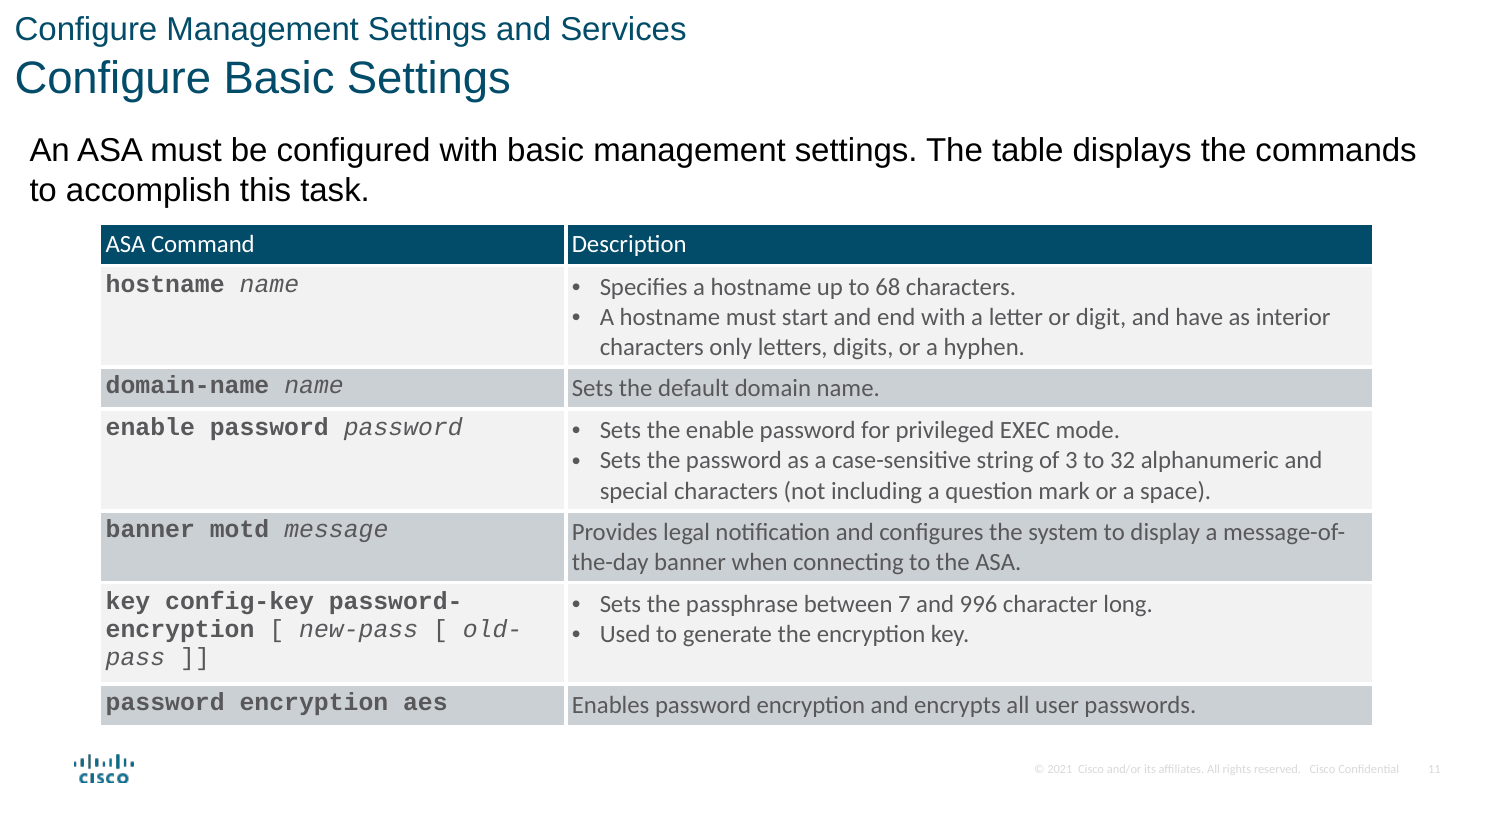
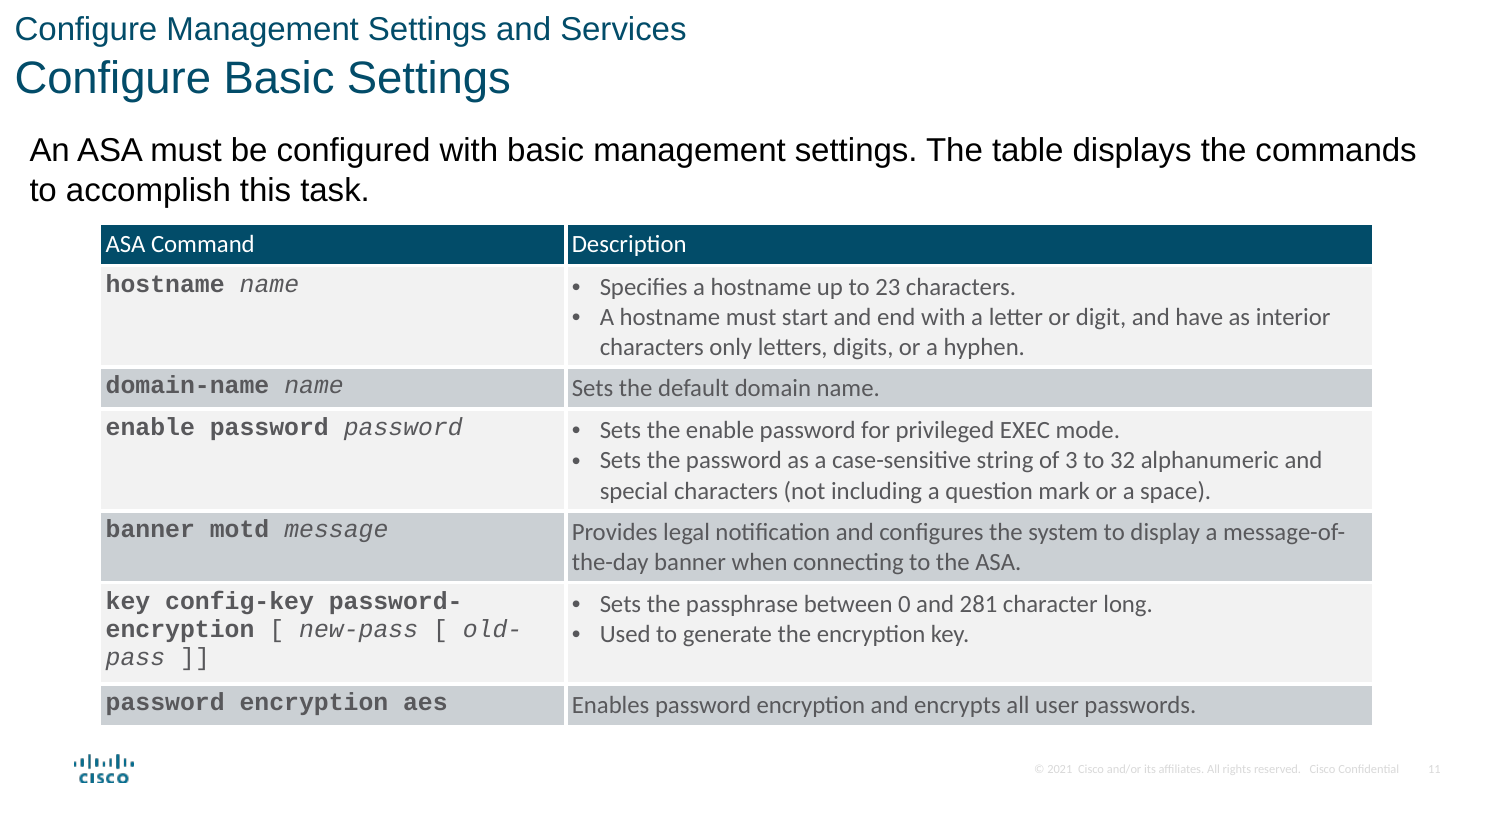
68: 68 -> 23
7: 7 -> 0
996: 996 -> 281
